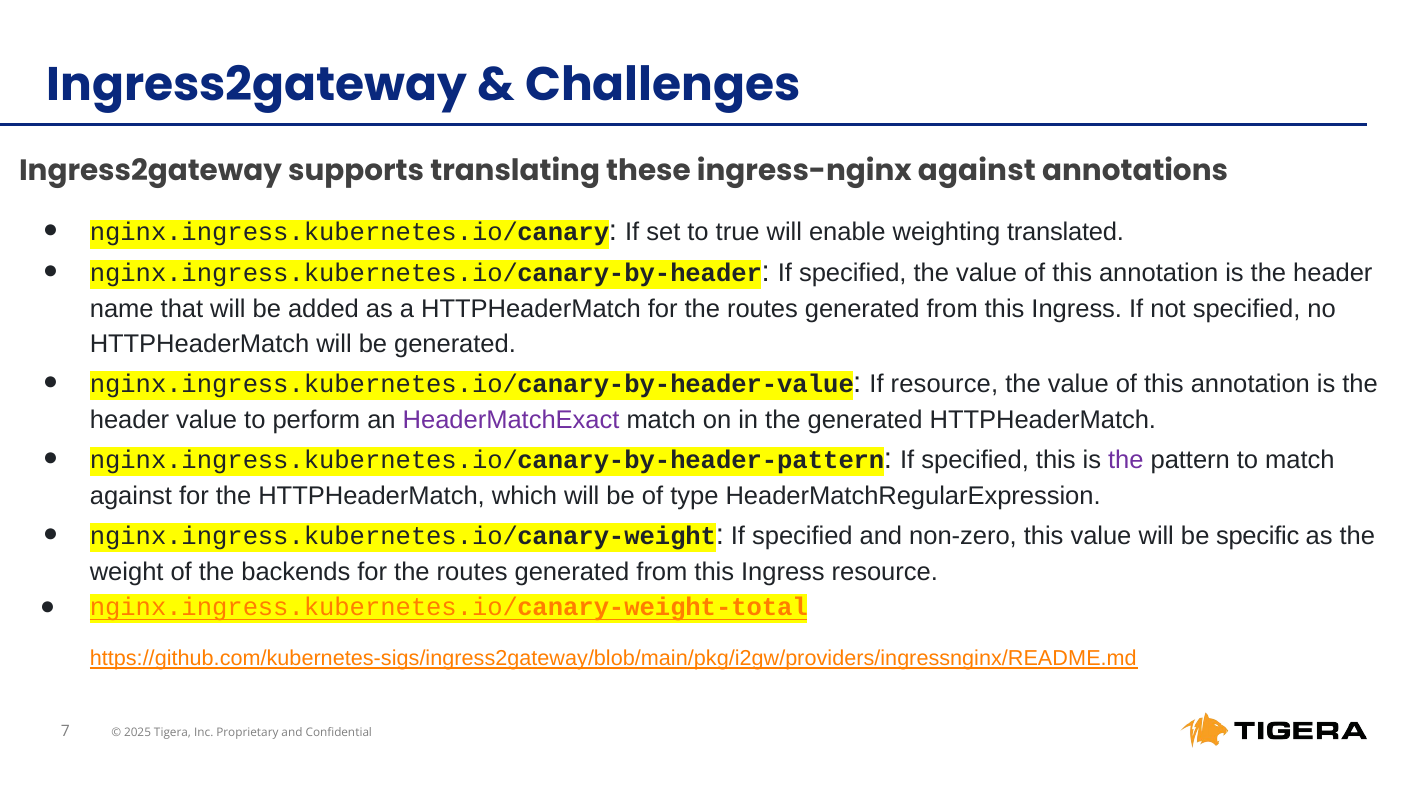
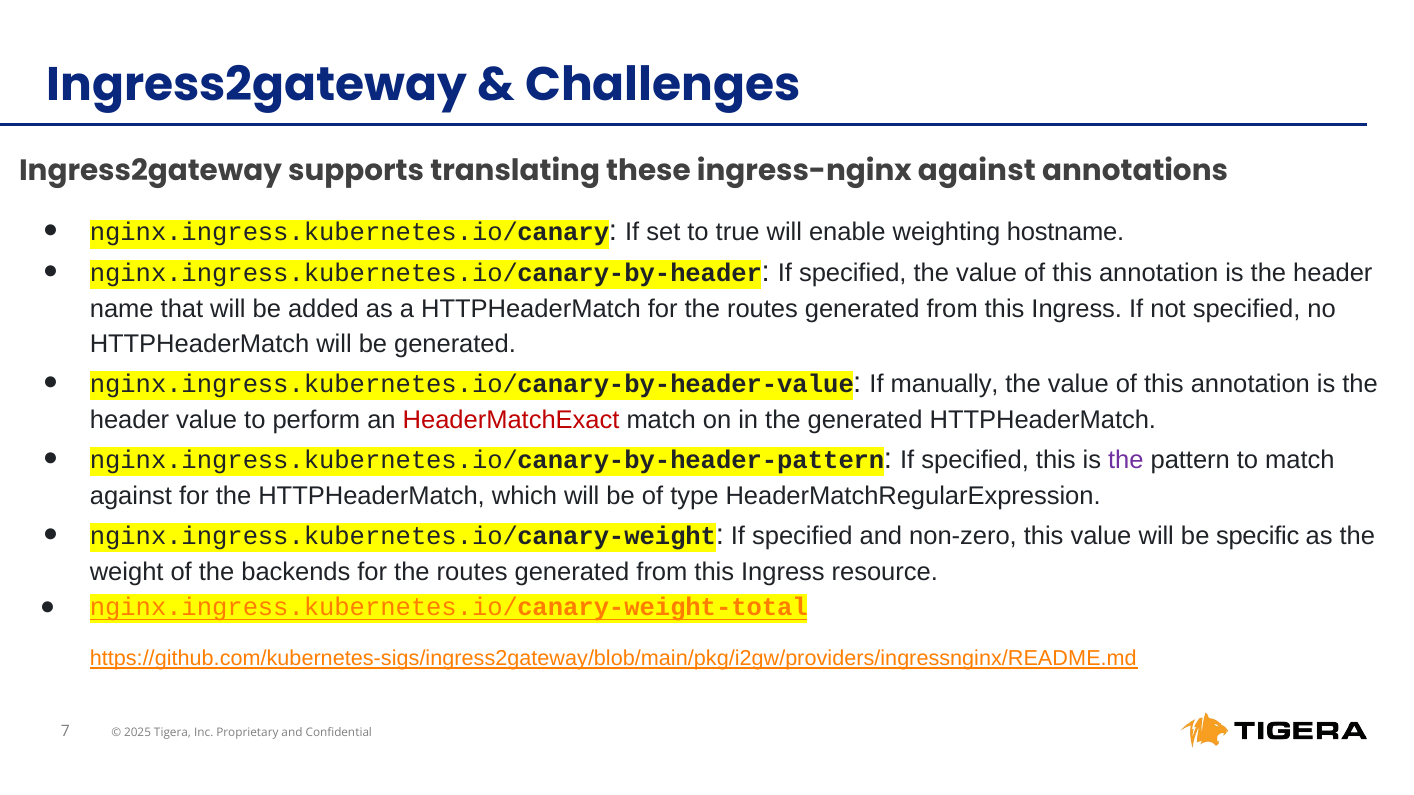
translated: translated -> hostname
If resource: resource -> manually
HeaderMatchExact colour: purple -> red
